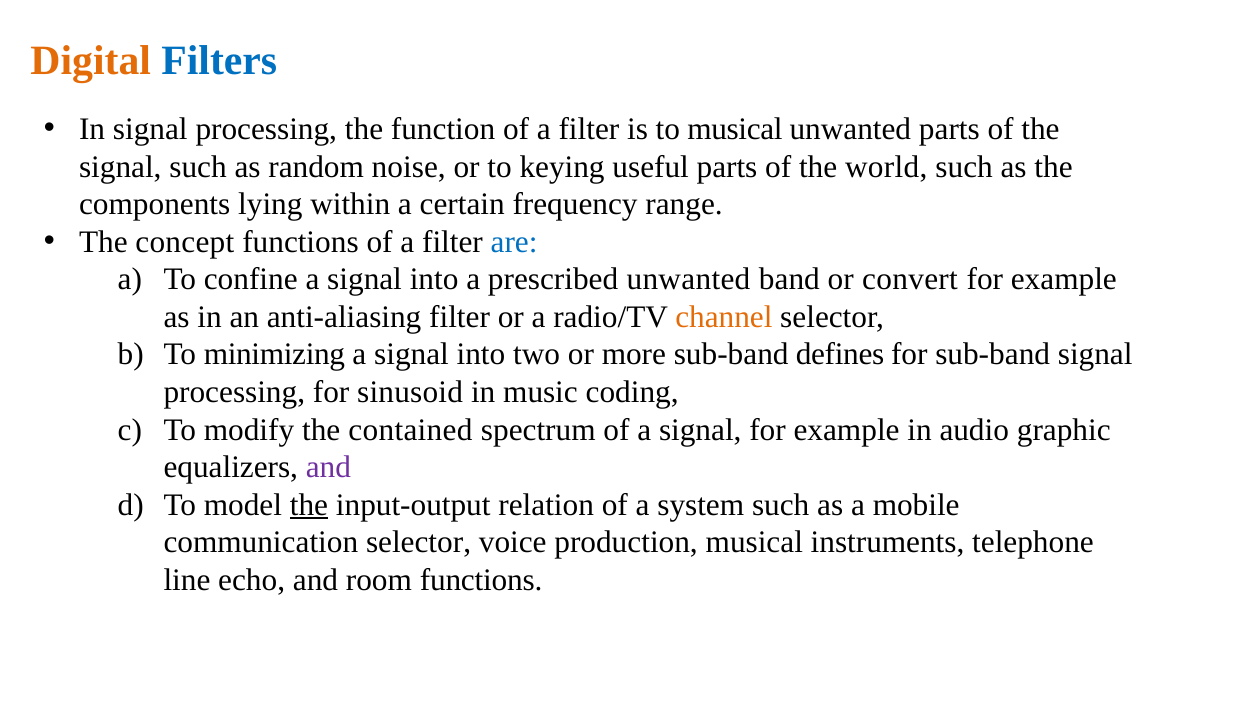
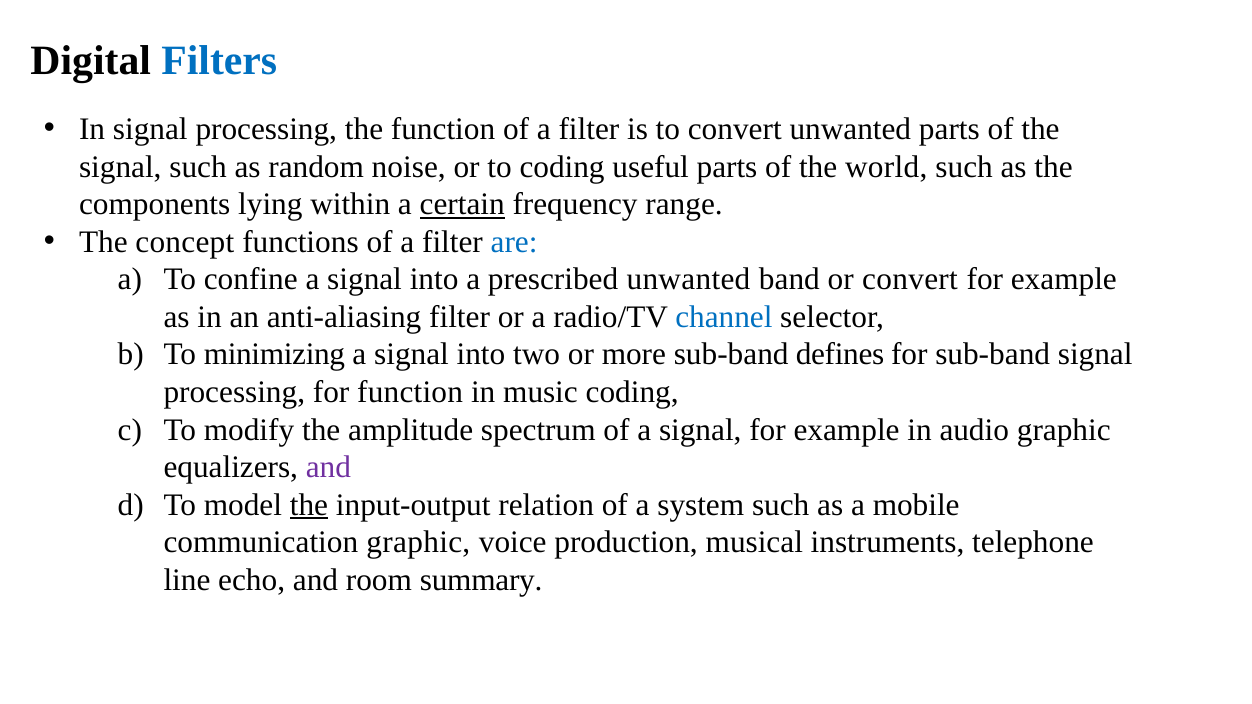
Digital colour: orange -> black
to musical: musical -> convert
to keying: keying -> coding
certain underline: none -> present
channel colour: orange -> blue
for sinusoid: sinusoid -> function
contained: contained -> amplitude
communication selector: selector -> graphic
room functions: functions -> summary
